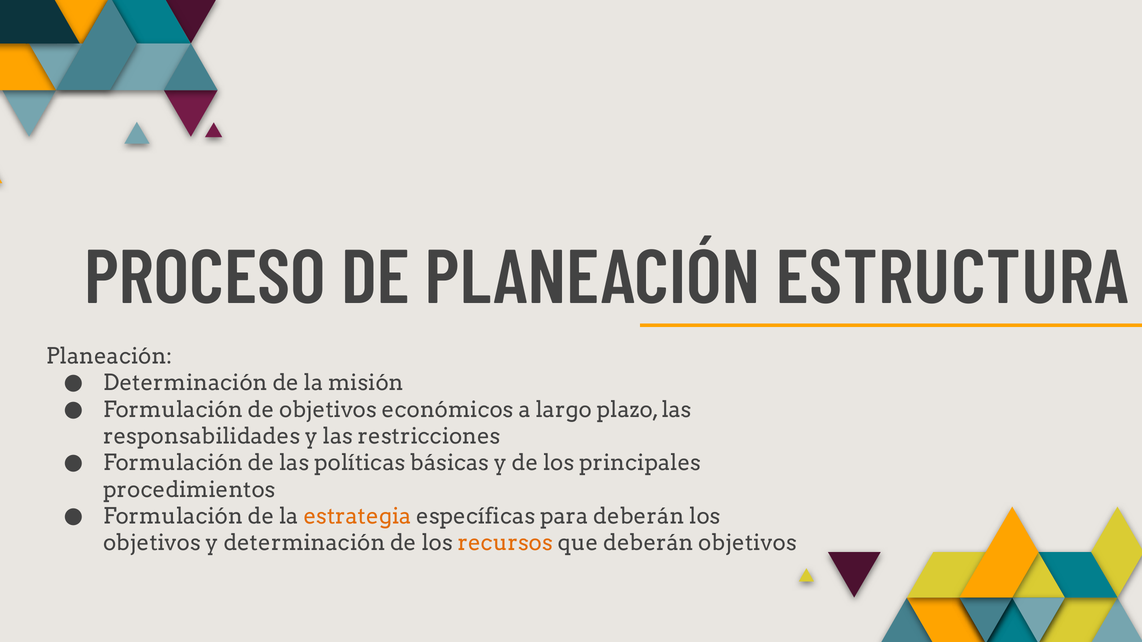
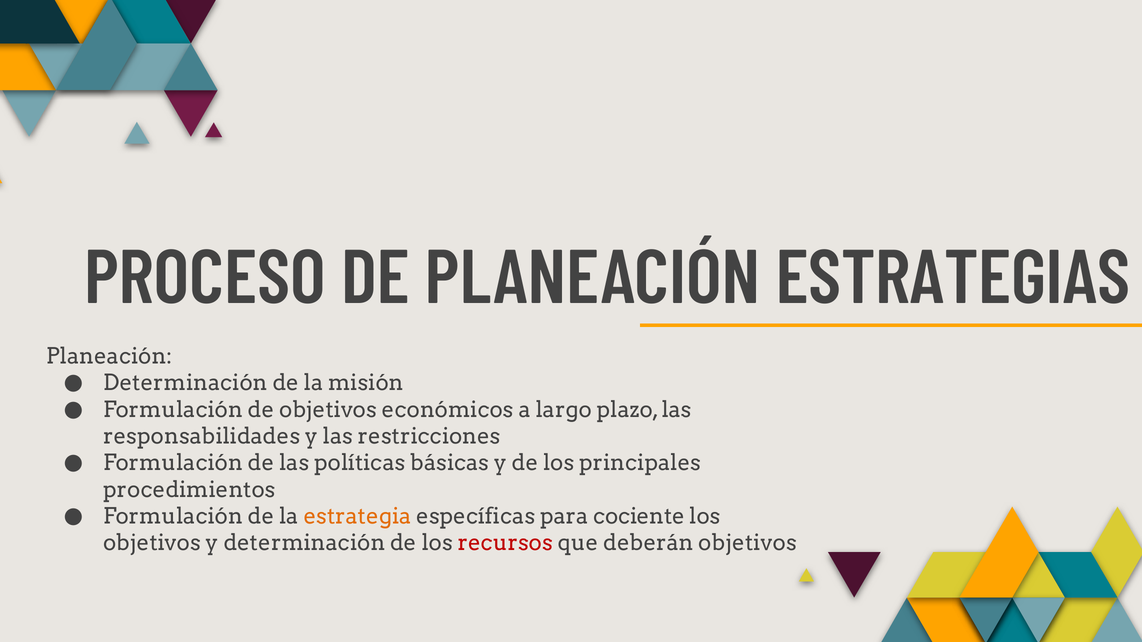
ESTRUCTURA: ESTRUCTURA -> ESTRATEGIAS
para deberán: deberán -> cociente
recursos colour: orange -> red
